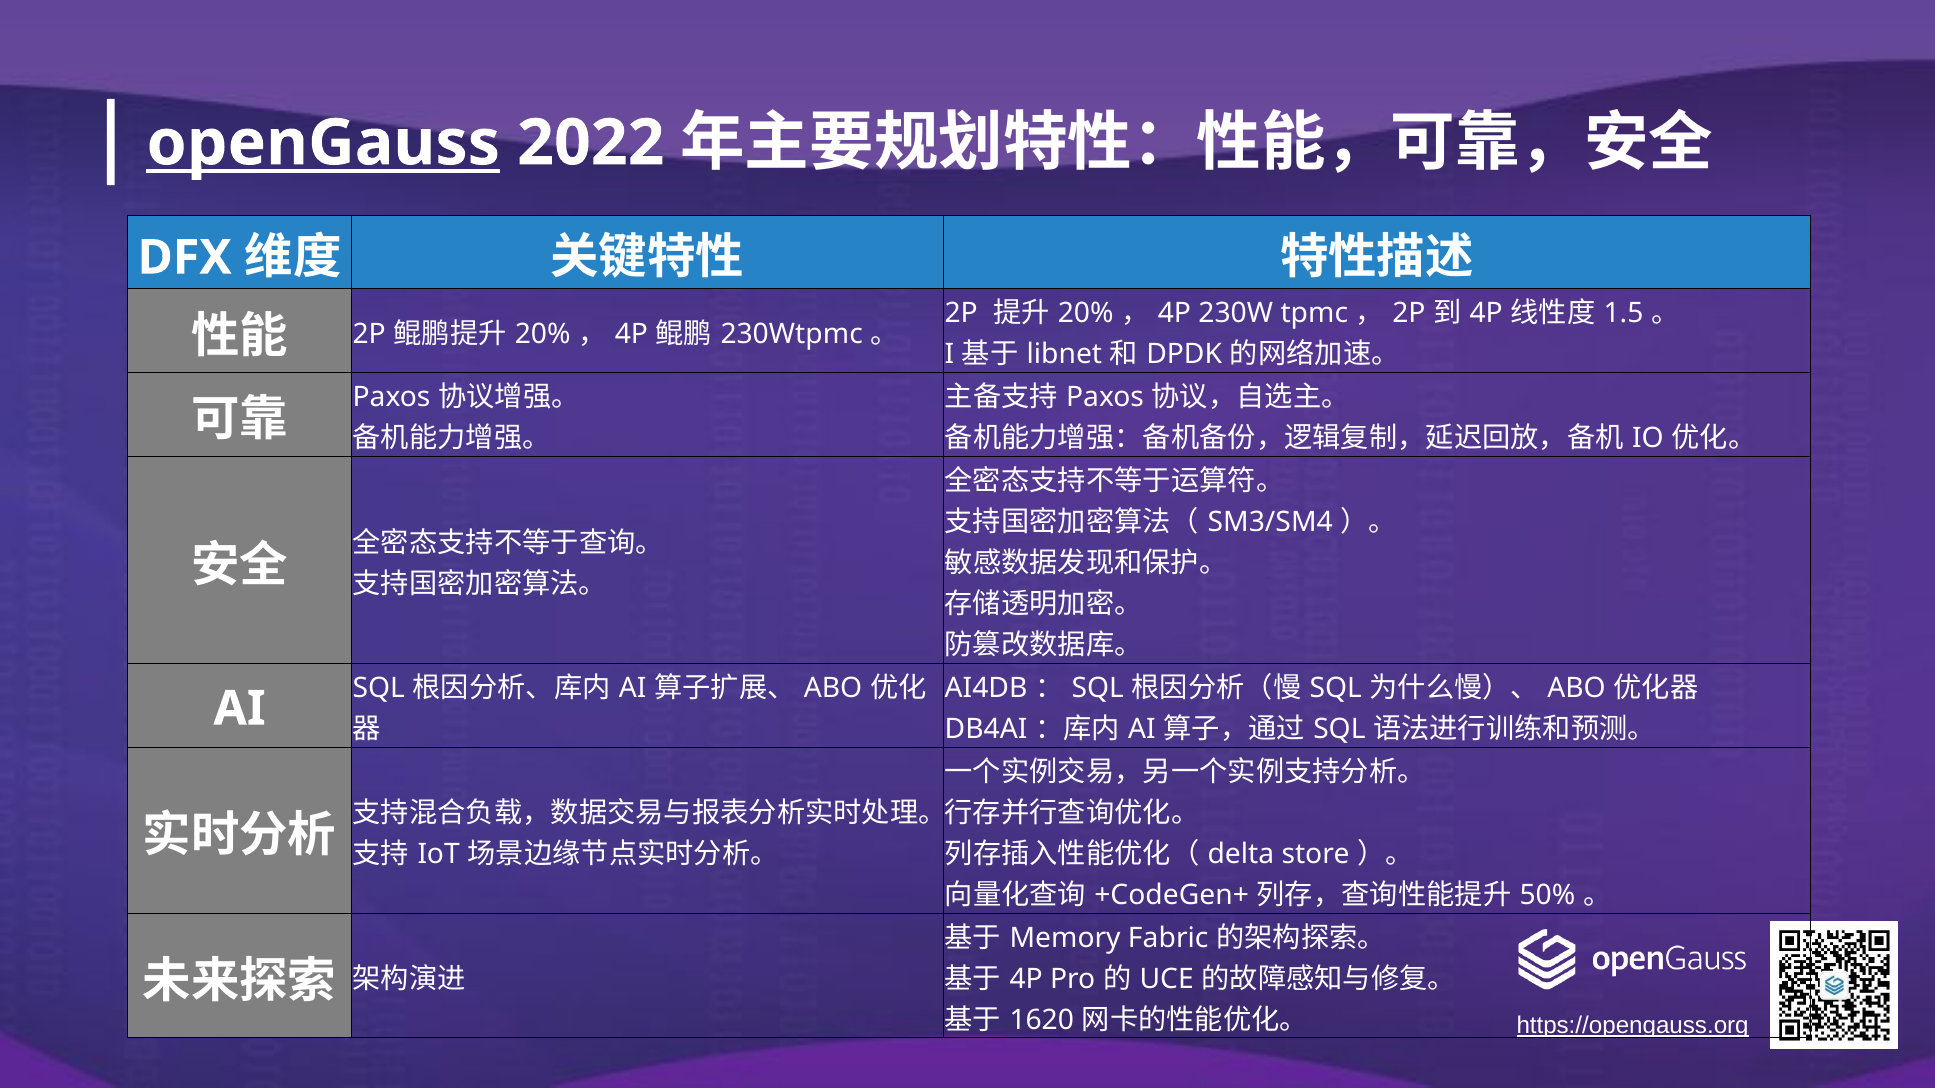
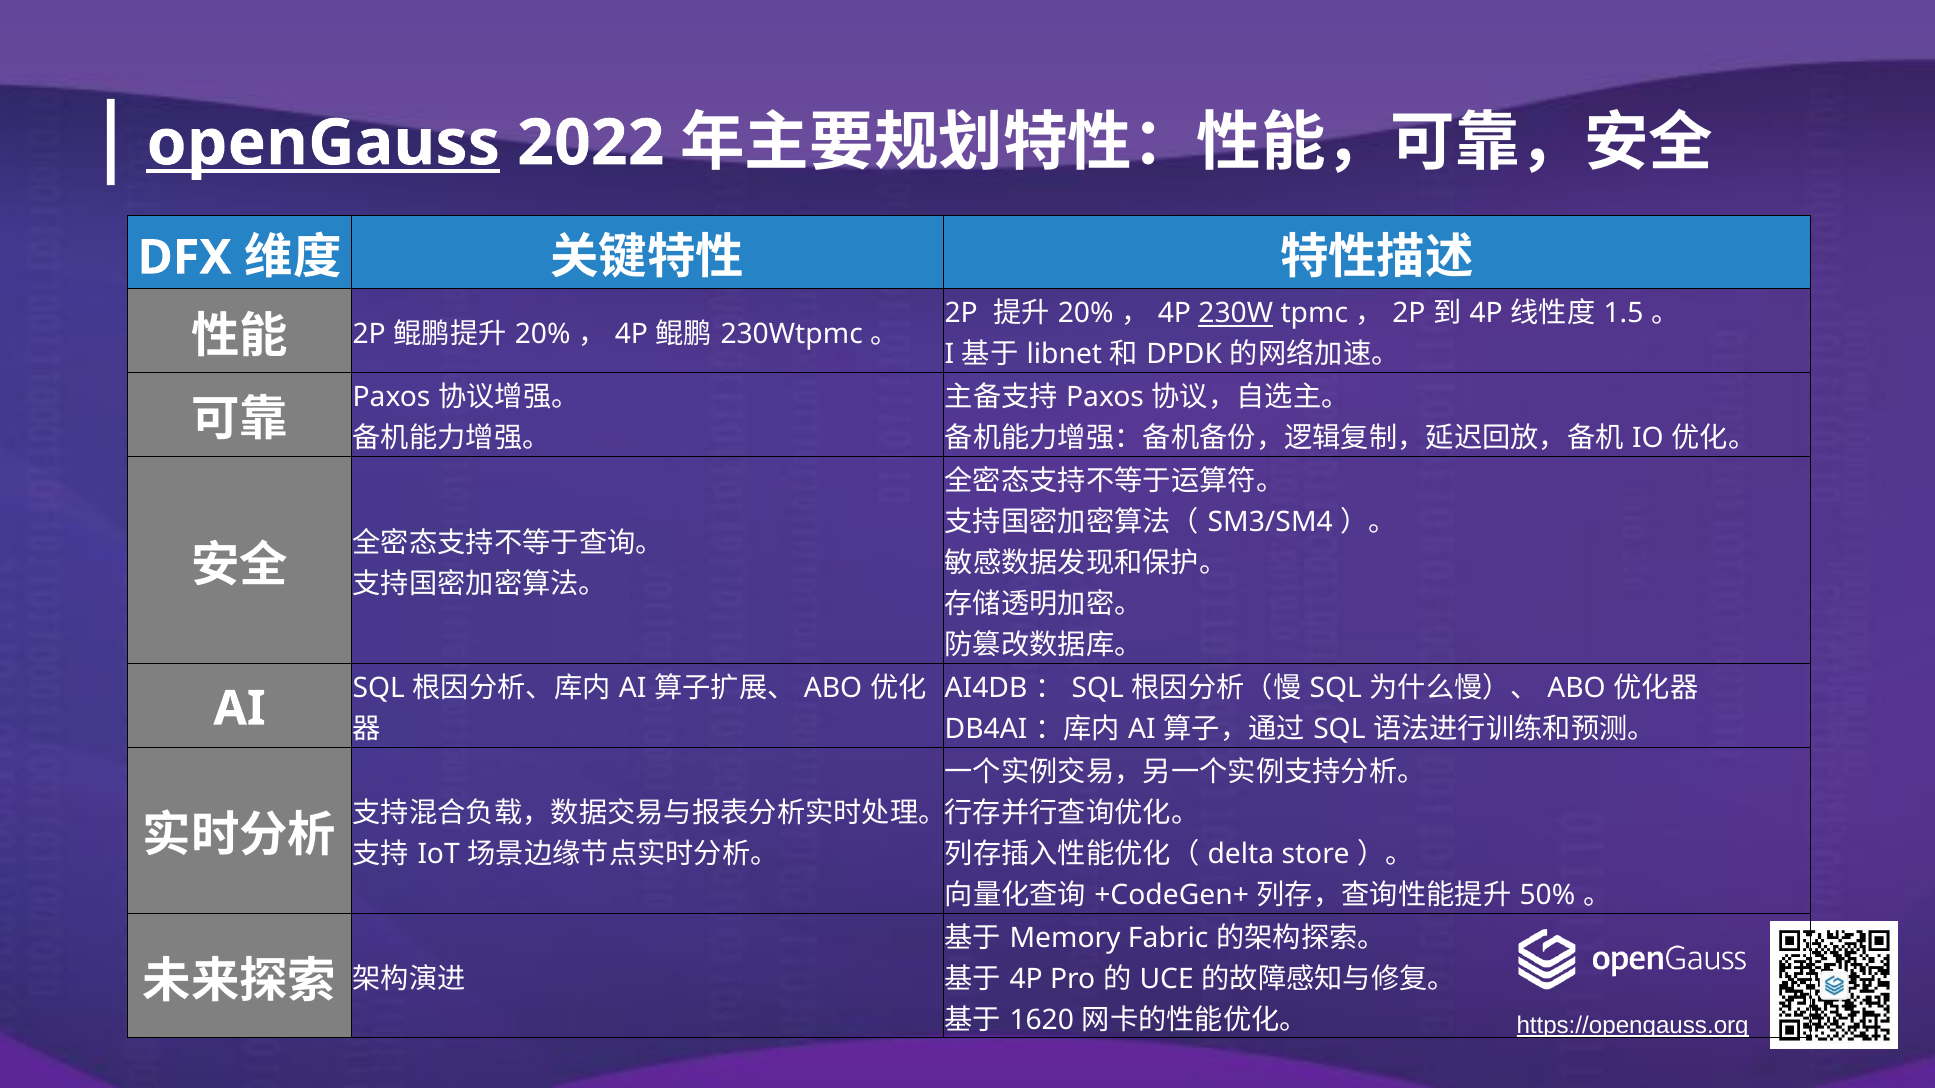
230W underline: none -> present
